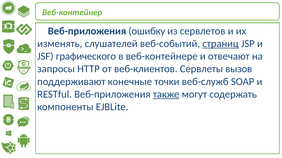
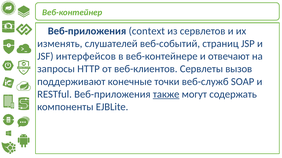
ошибку: ошибку -> context
страниц underline: present -> none
графического: графического -> интерфейсов
